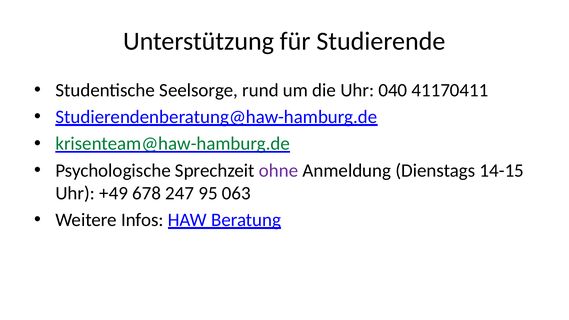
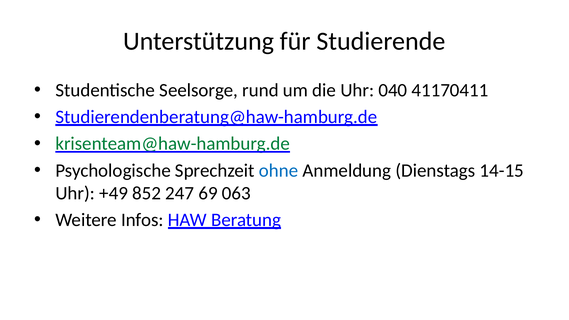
ohne colour: purple -> blue
678: 678 -> 852
95: 95 -> 69
